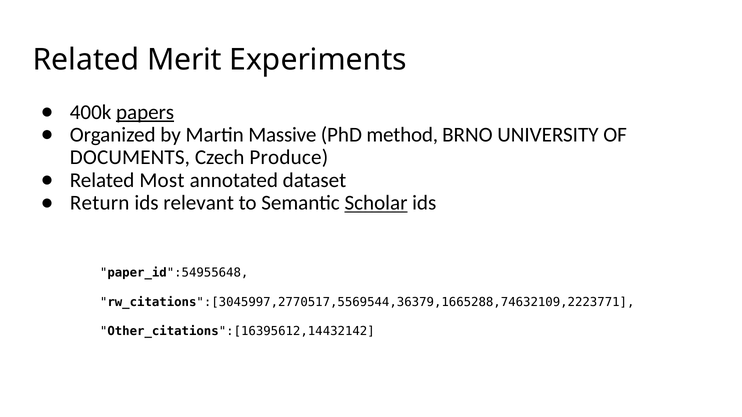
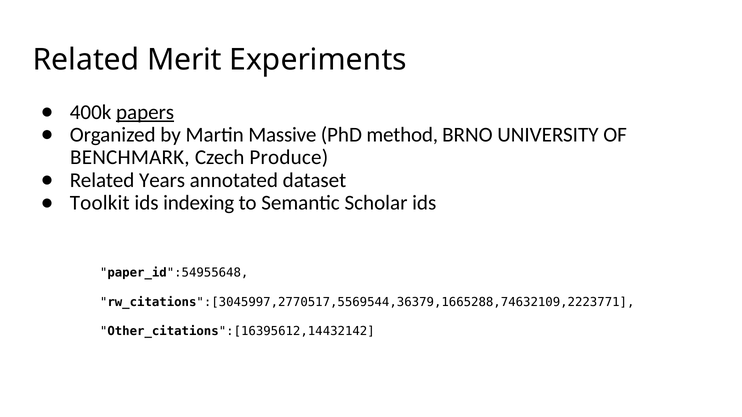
DOCUMENTS: DOCUMENTS -> BENCHMARK
Most: Most -> Years
Return: Return -> Toolkit
relevant: relevant -> indexing
Scholar underline: present -> none
